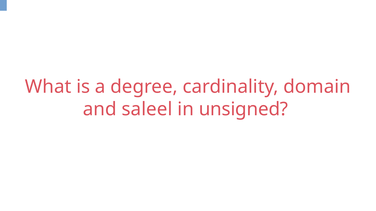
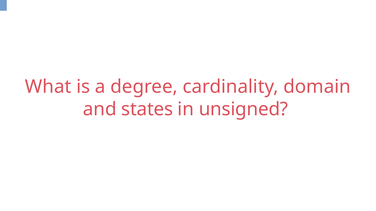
saleel: saleel -> states
